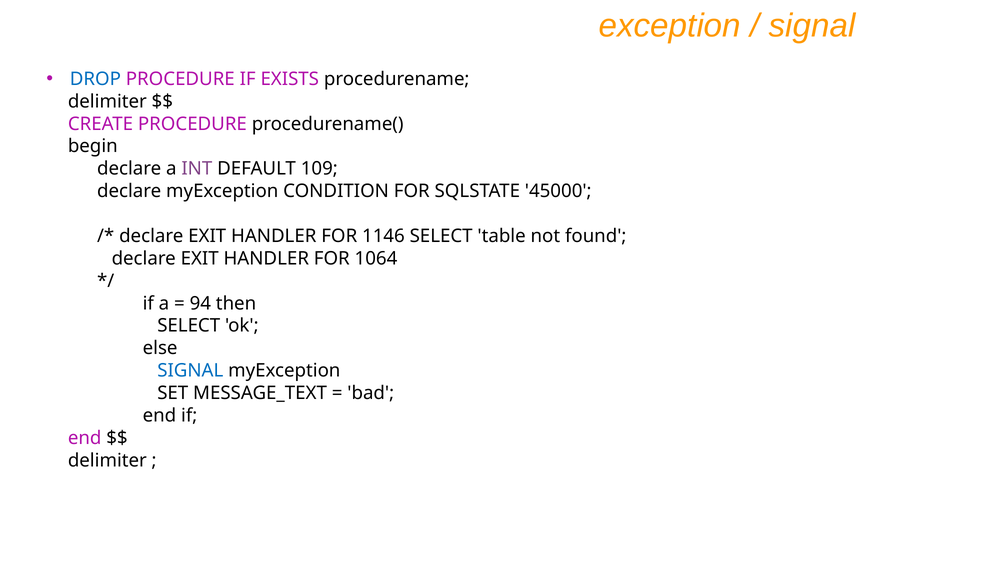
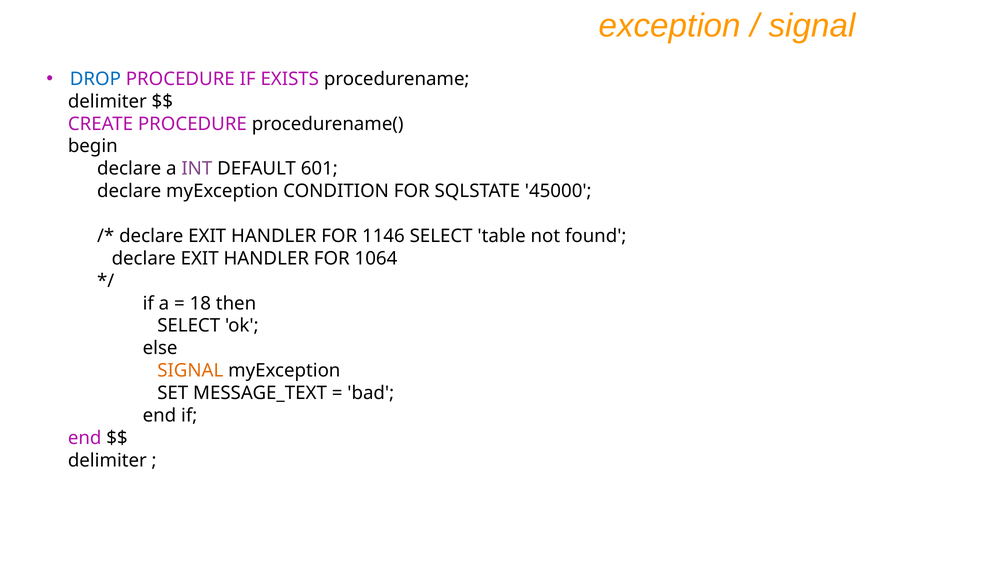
109: 109 -> 601
94: 94 -> 18
SIGNAL at (190, 371) colour: blue -> orange
